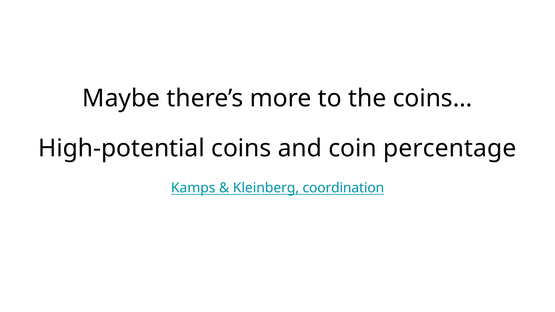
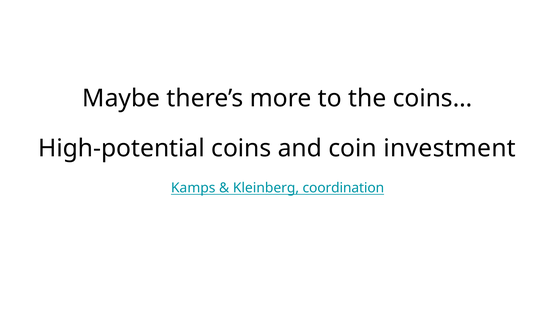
percentage: percentage -> investment
